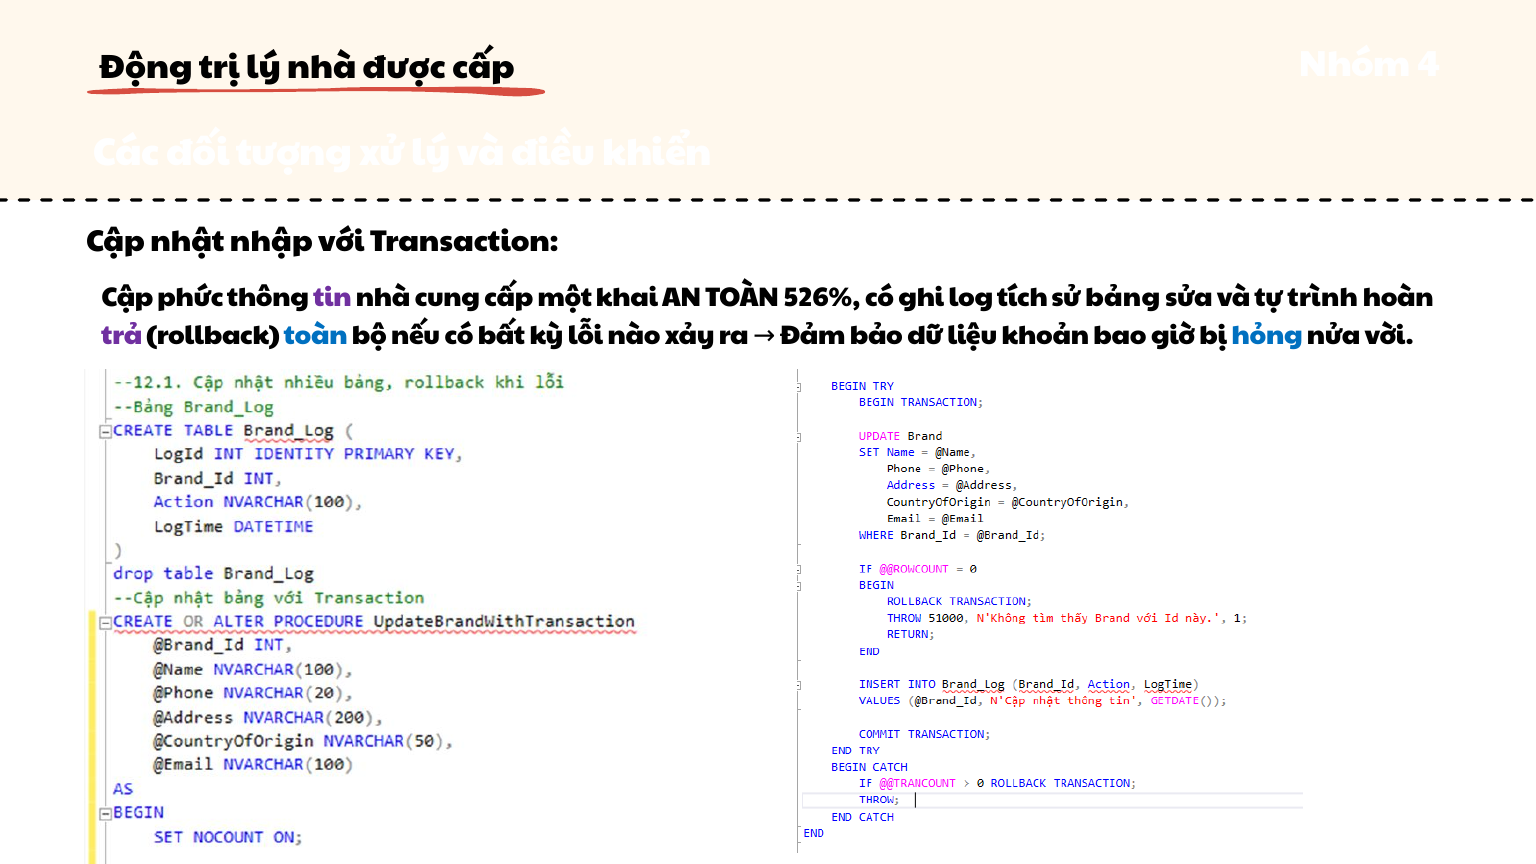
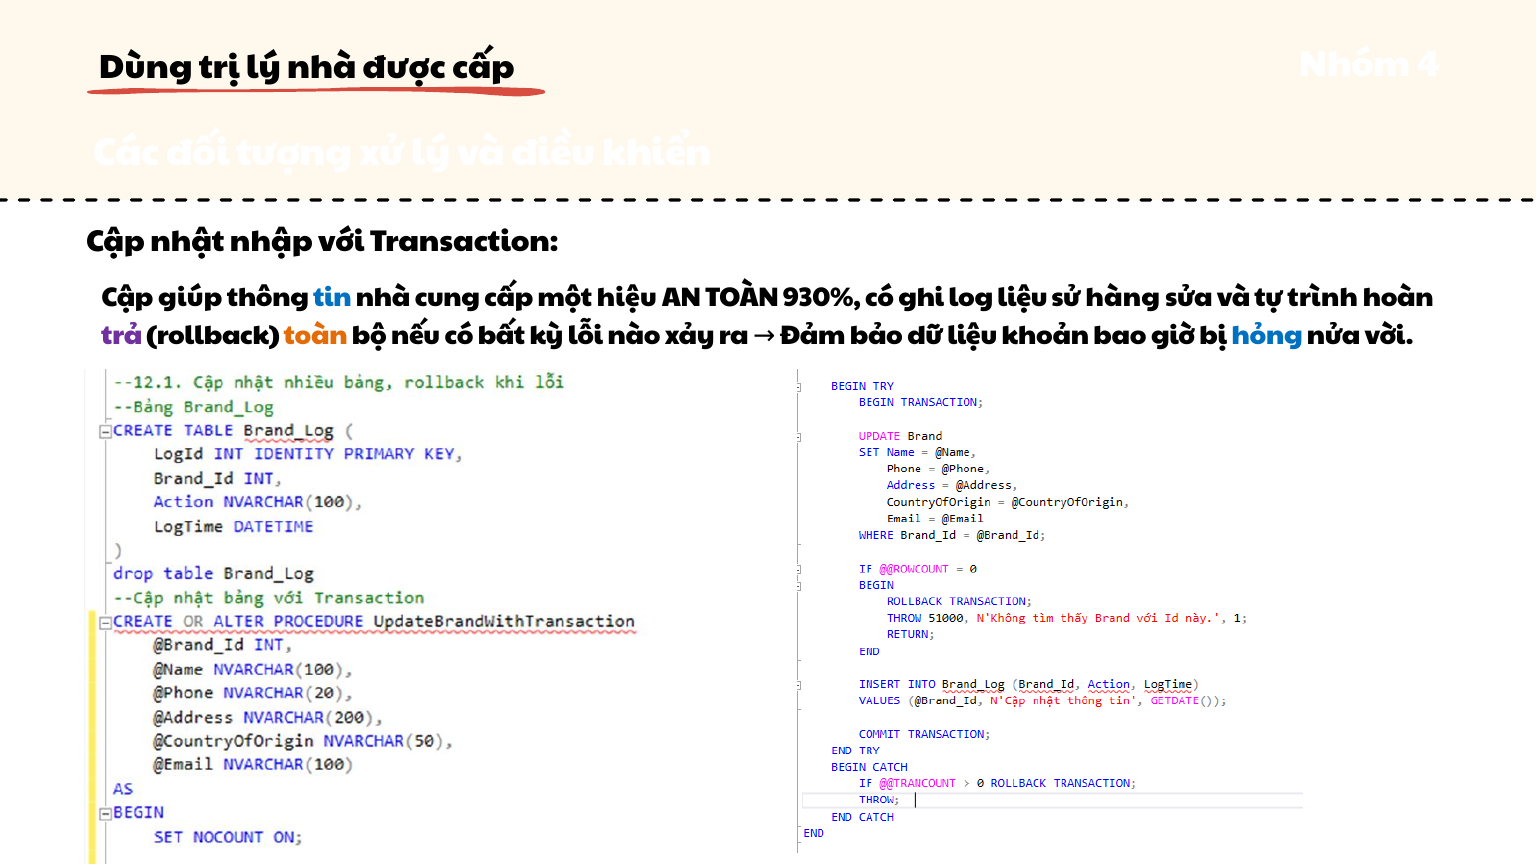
Động: Động -> Dùng
phức: phức -> giúp
tin colour: purple -> blue
khai: khai -> hiệu
526%: 526% -> 930%
log tích: tích -> liệu
bảng: bảng -> hàng
toàn at (316, 335) colour: blue -> orange
